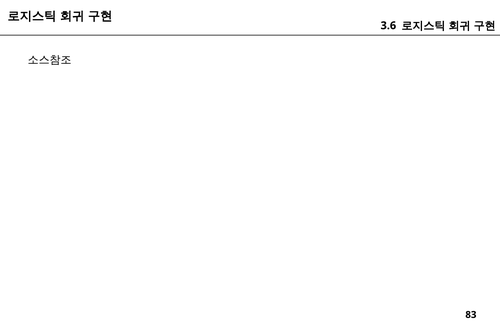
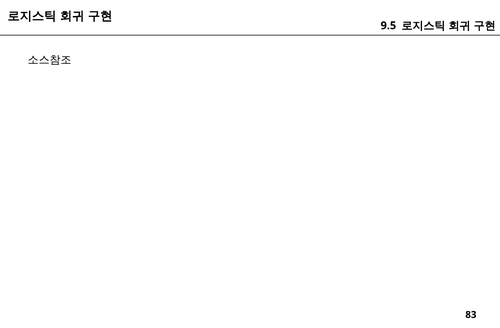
3.6: 3.6 -> 9.5
